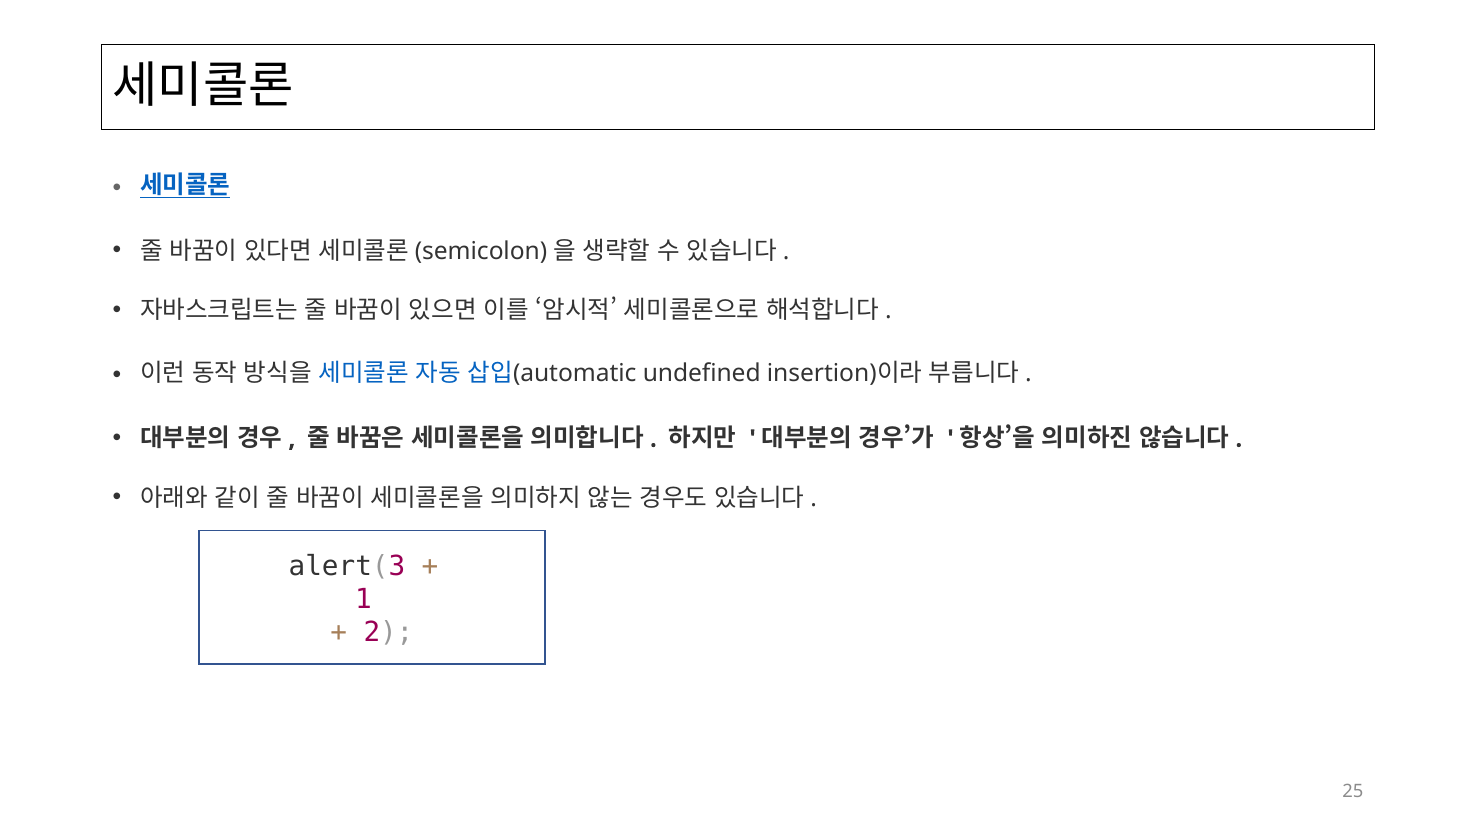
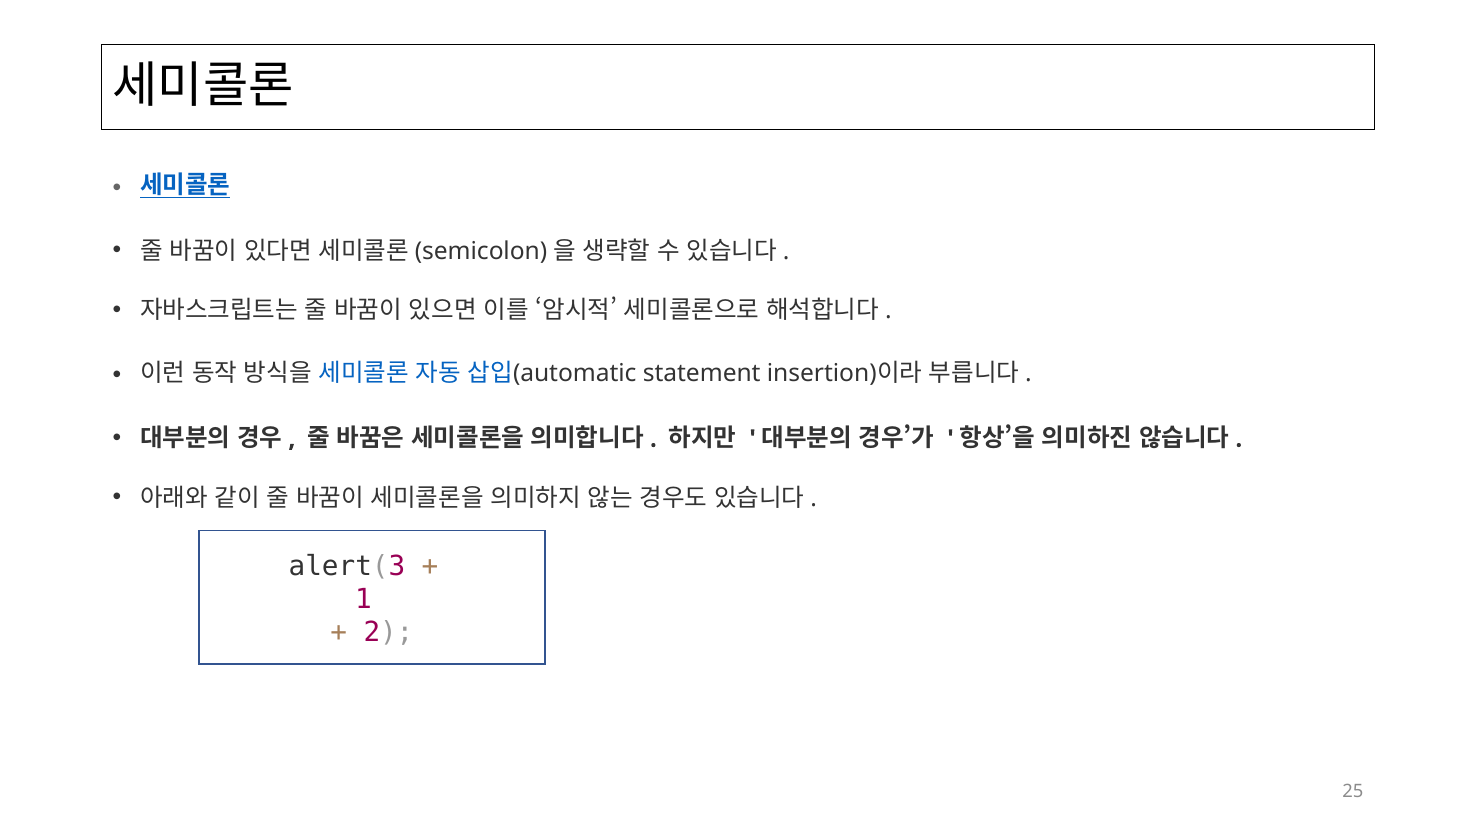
undefined: undefined -> statement
